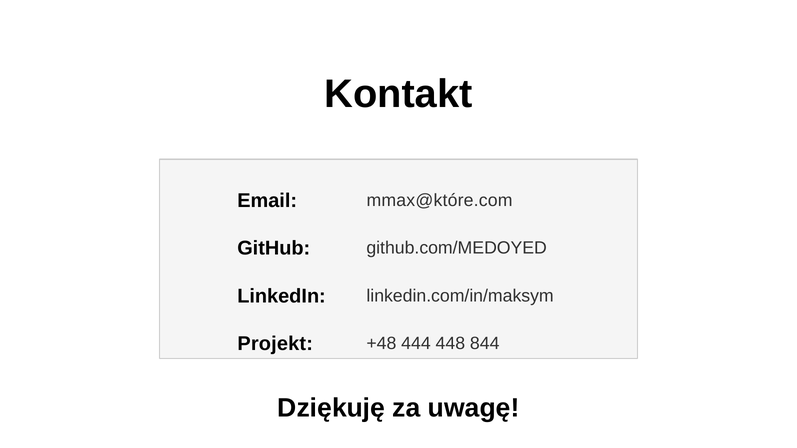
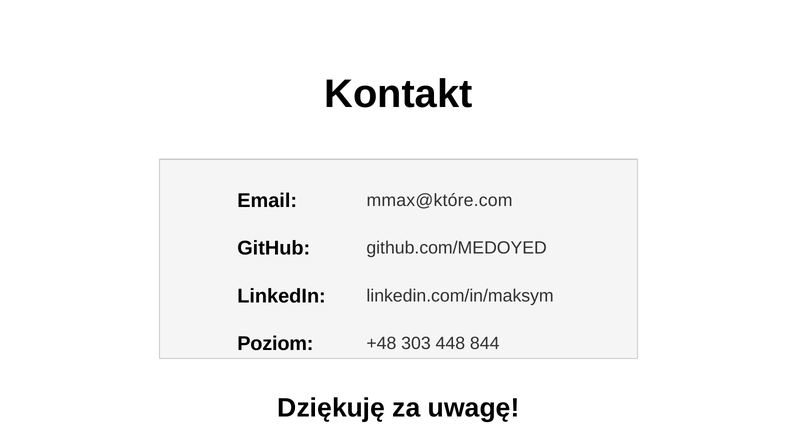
Projekt: Projekt -> Poziom
444: 444 -> 303
